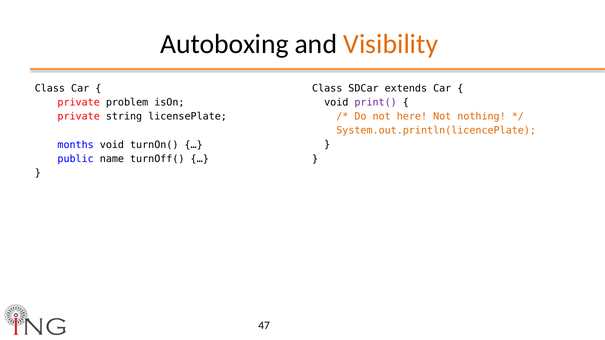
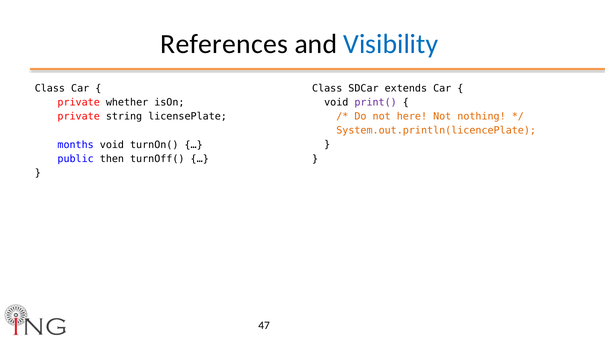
Autoboxing: Autoboxing -> References
Visibility colour: orange -> blue
problem: problem -> whether
name: name -> then
